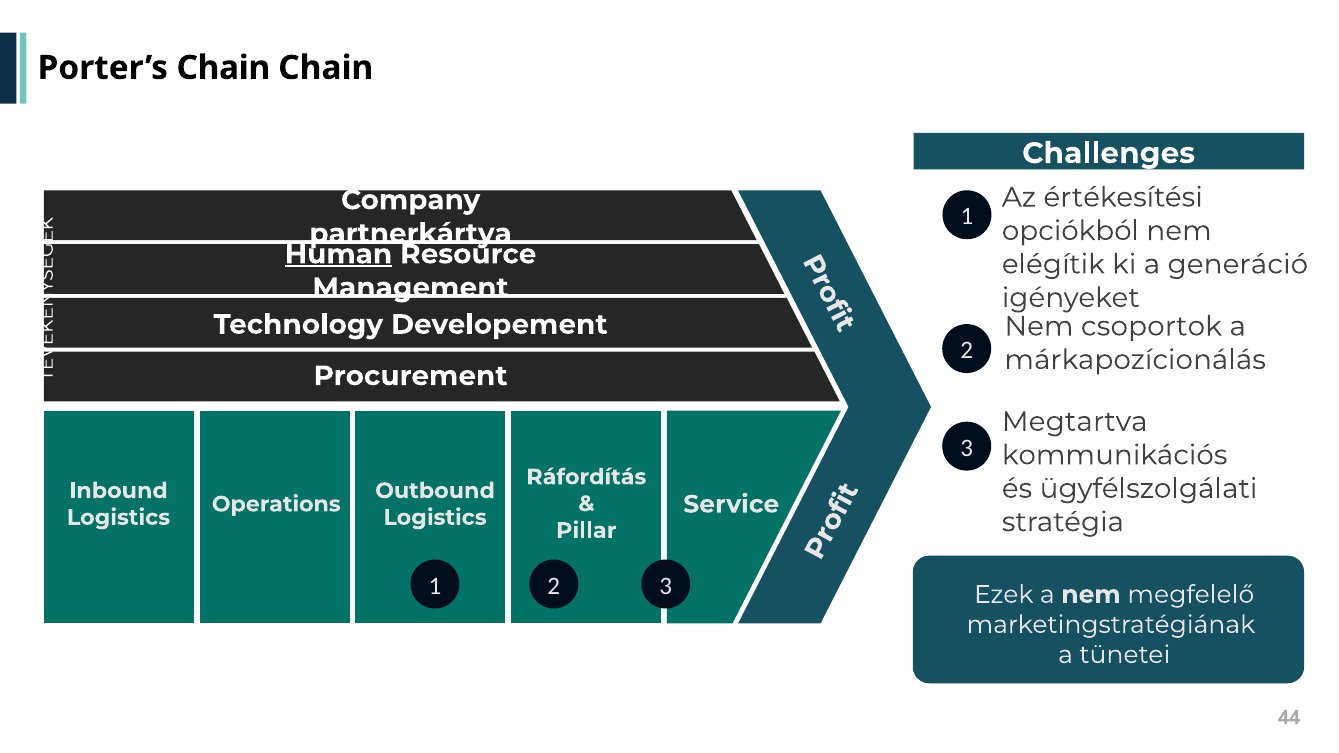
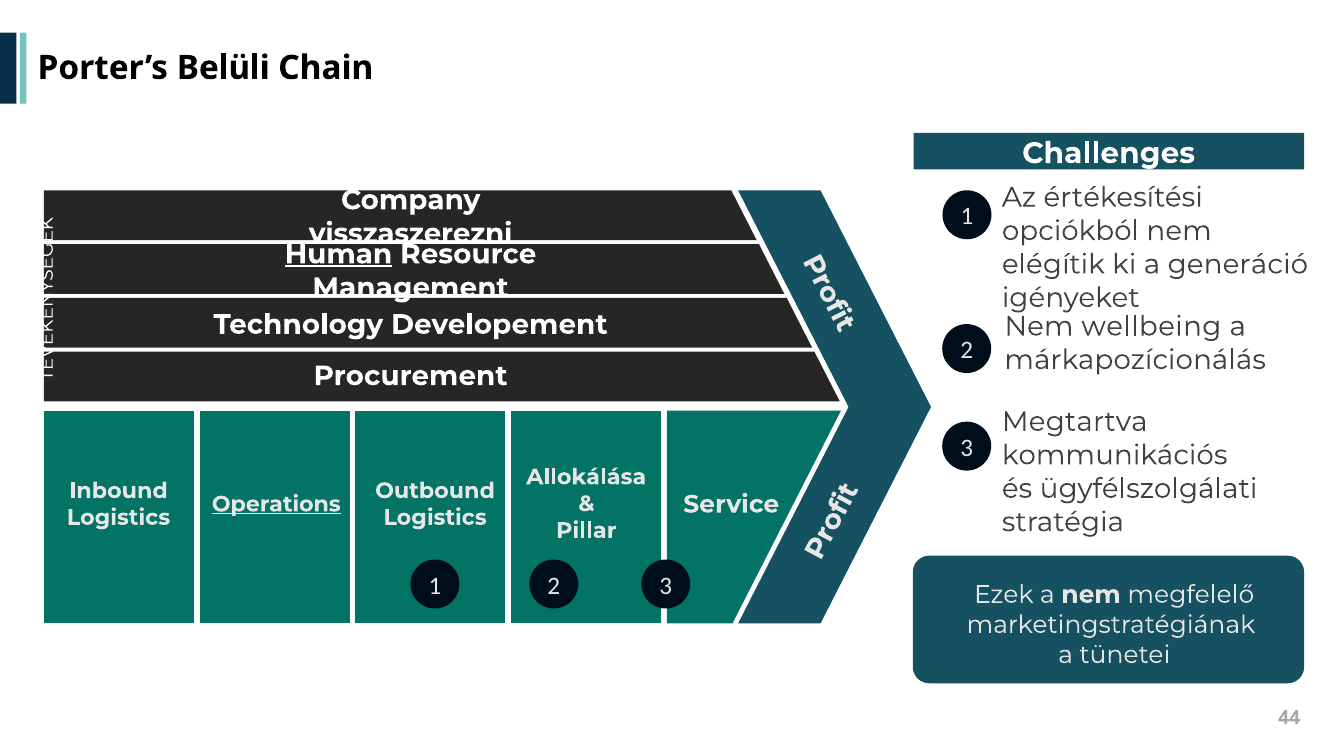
Porter’s Chain: Chain -> Belüli
partnerkártya: partnerkártya -> visszaszerezni
csoportok: csoportok -> wellbeing
Ráfordítás: Ráfordítás -> Allokálása
Operations underline: none -> present
